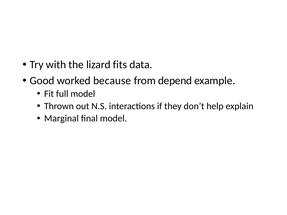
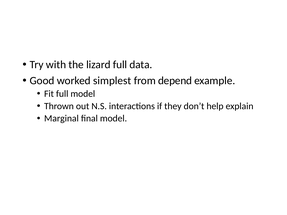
lizard fits: fits -> full
because: because -> simplest
